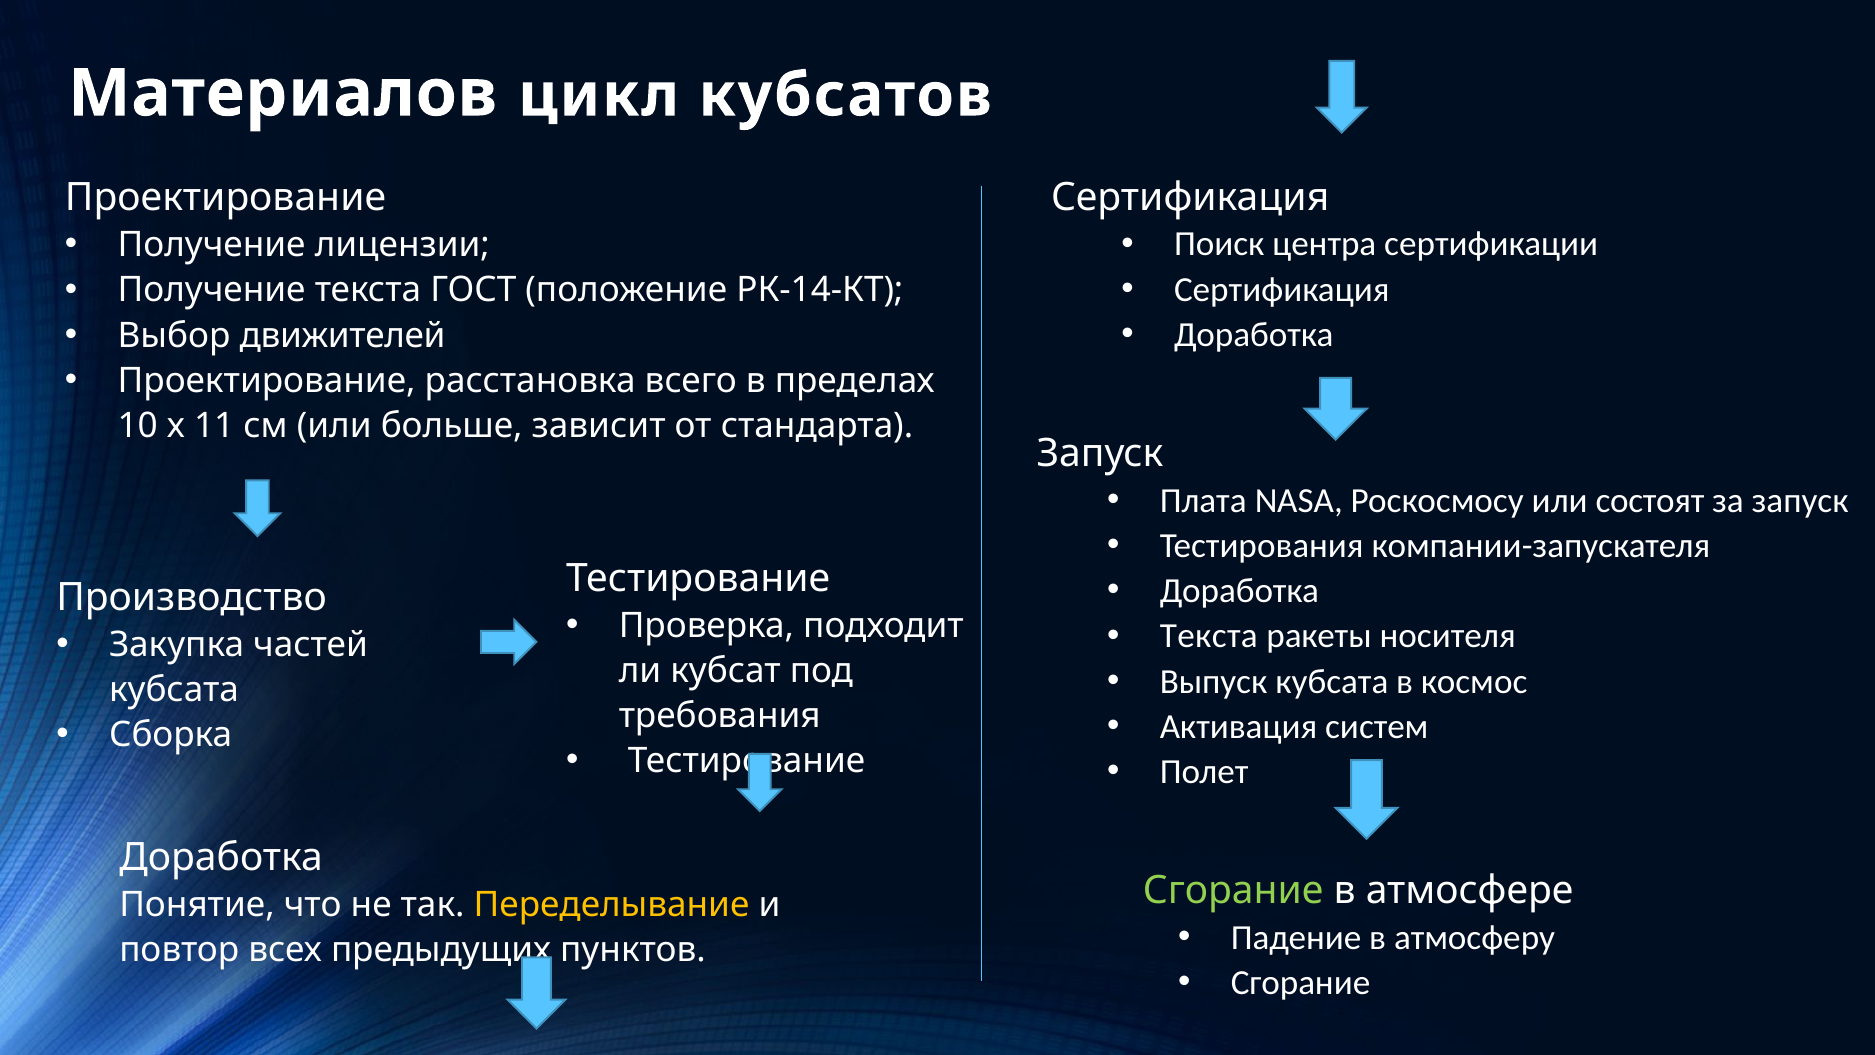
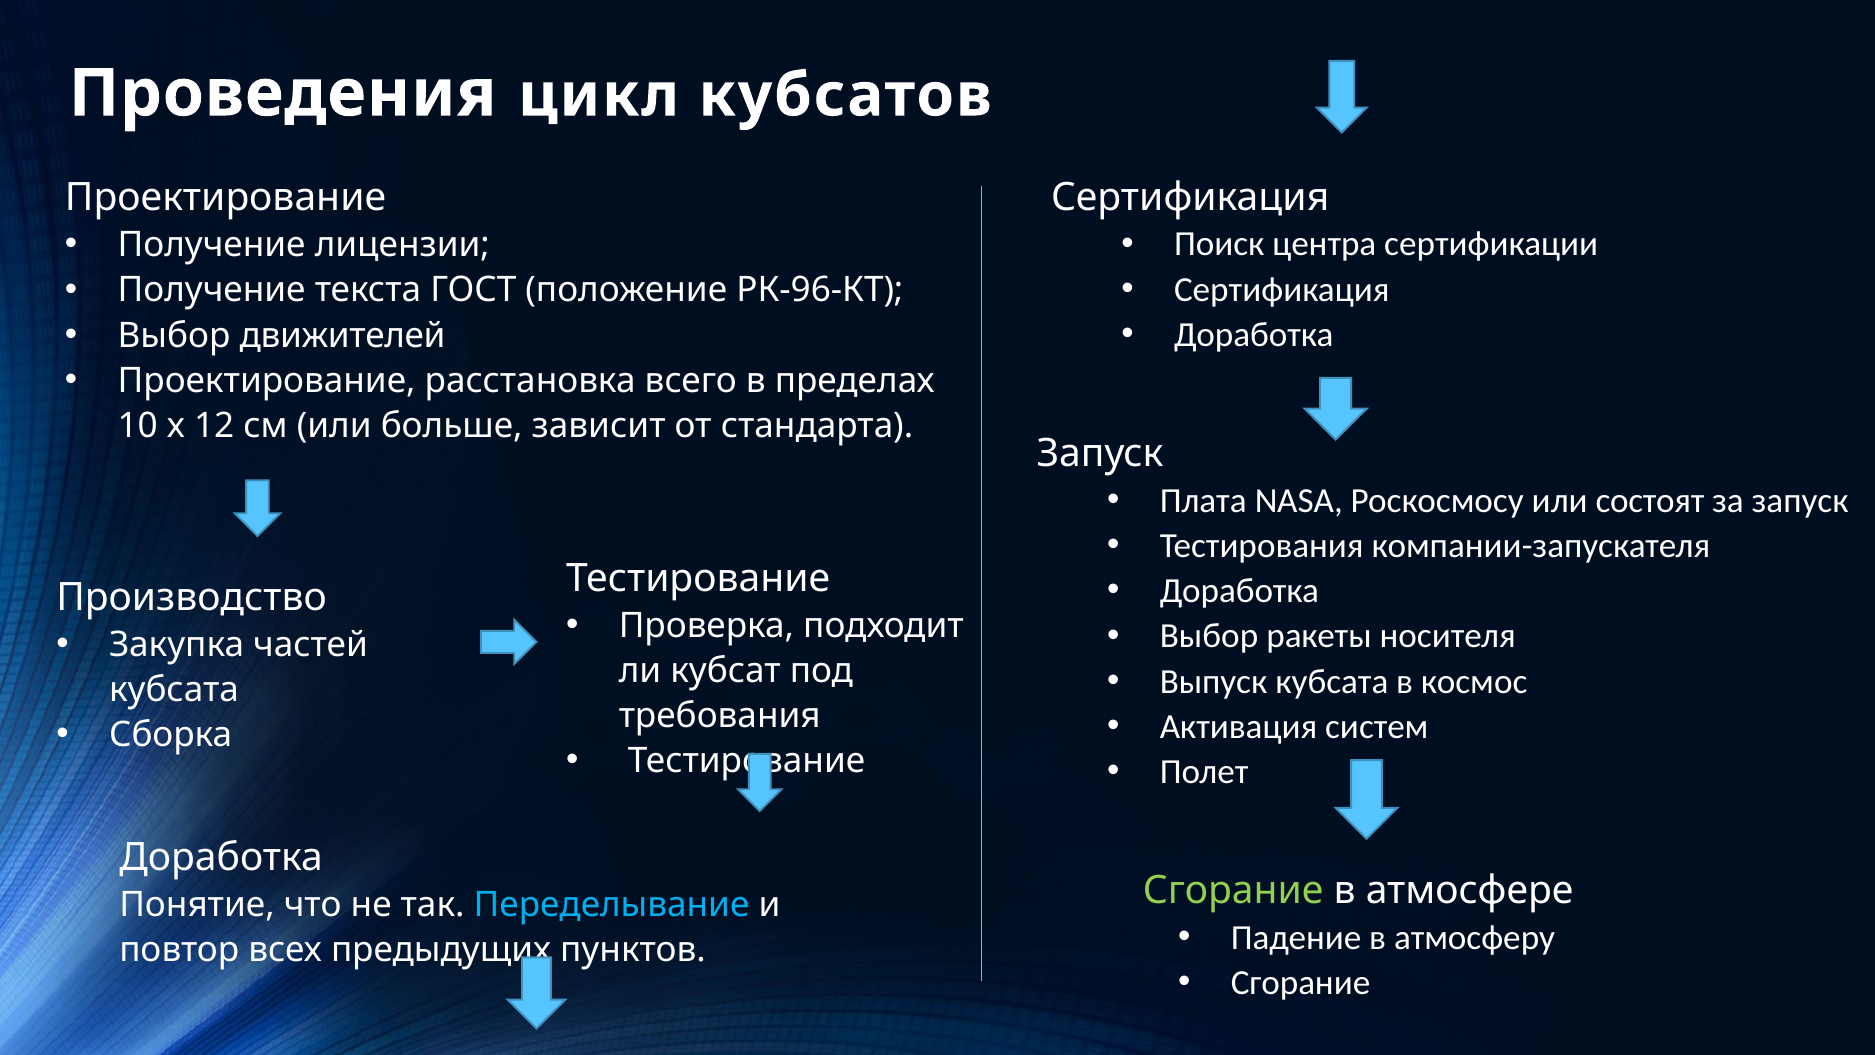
Материалов: Материалов -> Проведения
РК-14-КТ: РК-14-КТ -> РК-96-КТ
11: 11 -> 12
Текста at (1209, 636): Текста -> Выбор
Переделывание colour: yellow -> light blue
